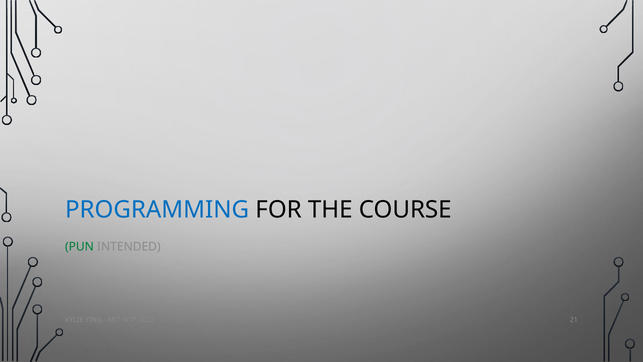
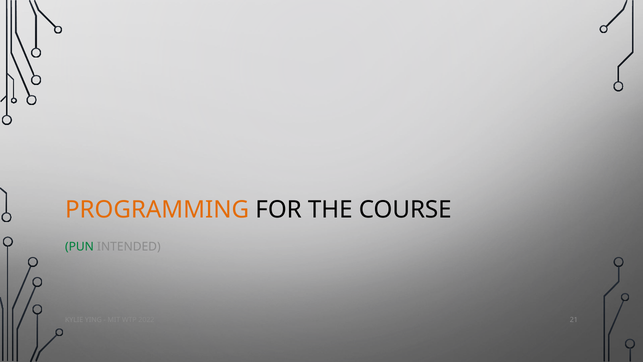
PROGRAMMING colour: blue -> orange
